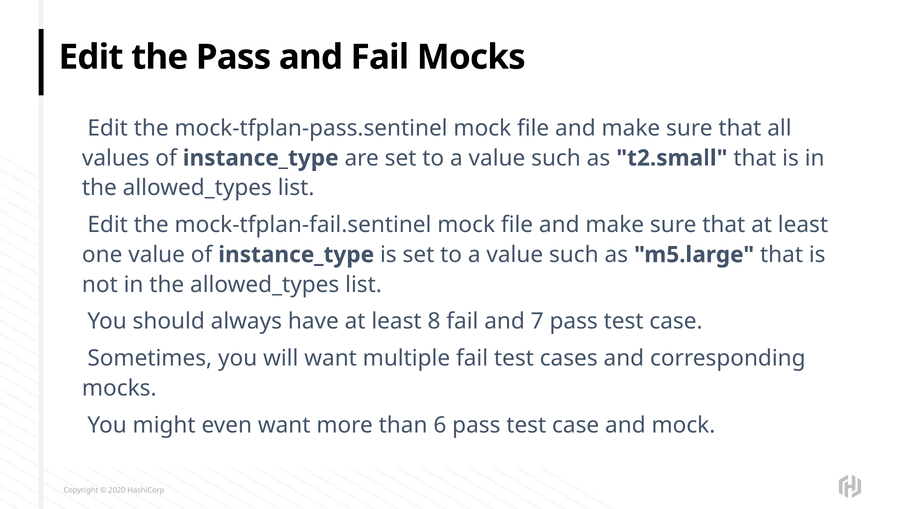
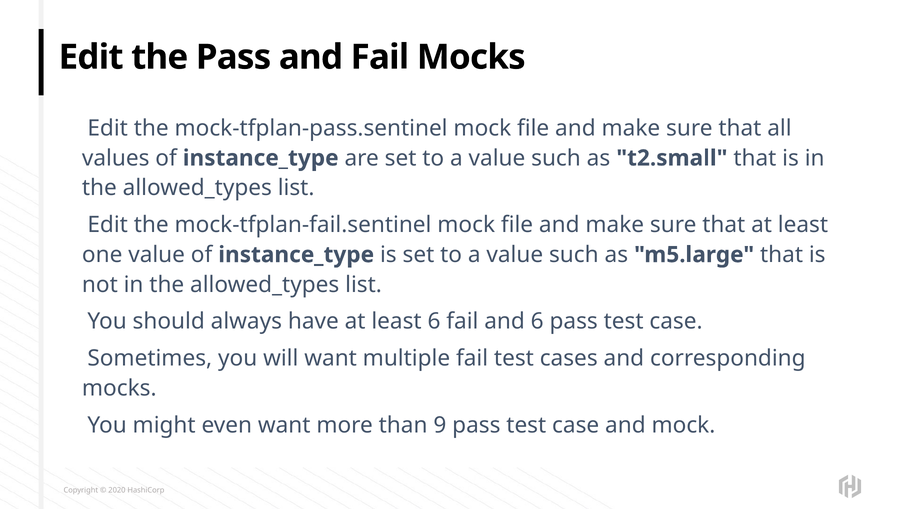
least 8: 8 -> 6
and 7: 7 -> 6
6: 6 -> 9
